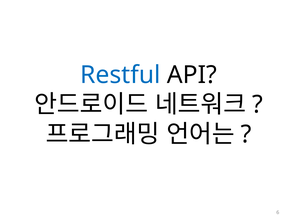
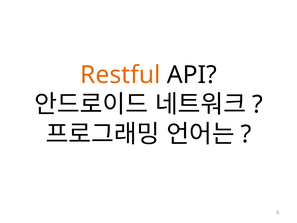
Restful colour: blue -> orange
